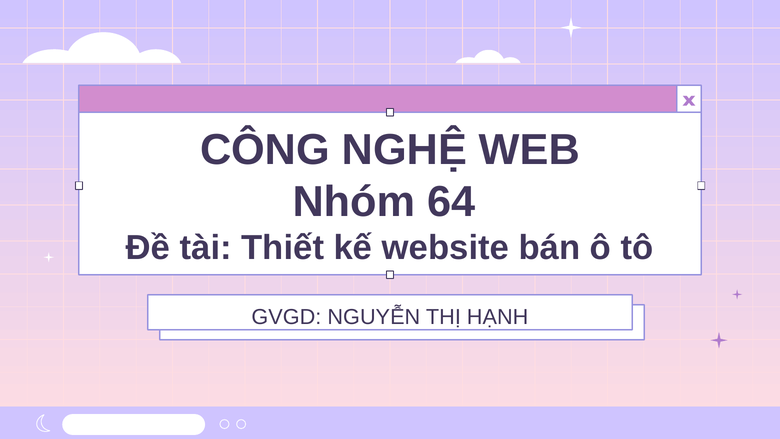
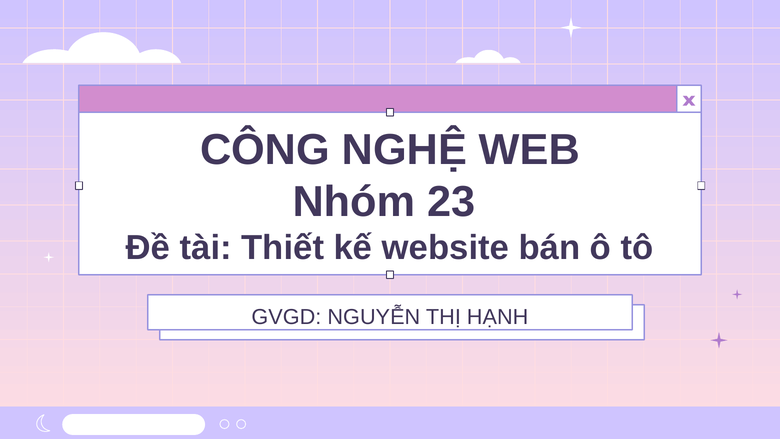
64: 64 -> 23
